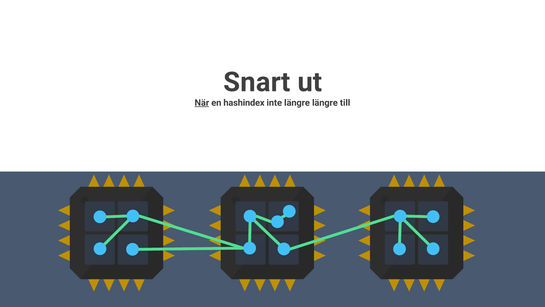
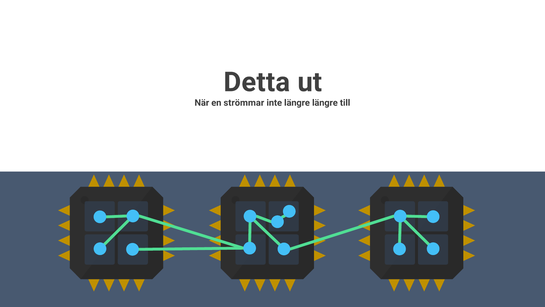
Snart: Snart -> Detta
När underline: present -> none
hashindex: hashindex -> strömmar
